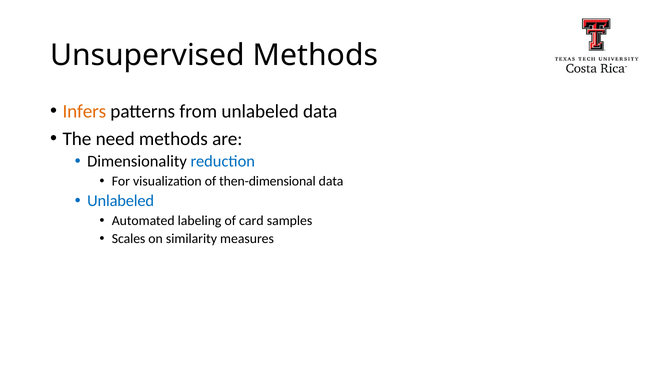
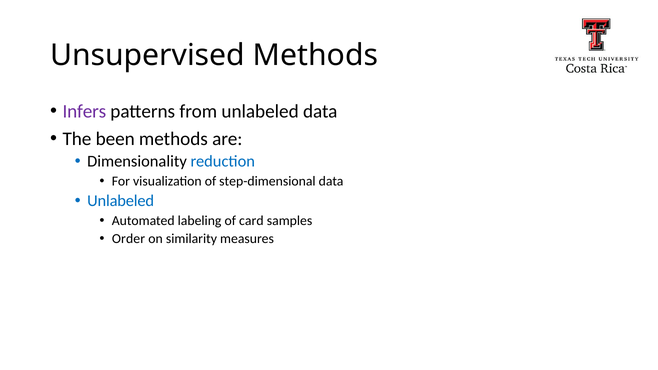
Infers colour: orange -> purple
need: need -> been
then-dimensional: then-dimensional -> step-dimensional
Scales: Scales -> Order
